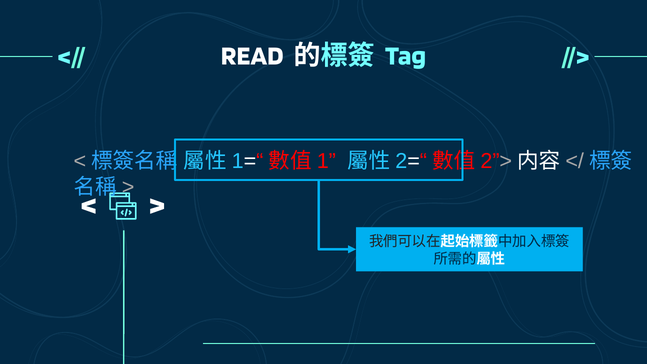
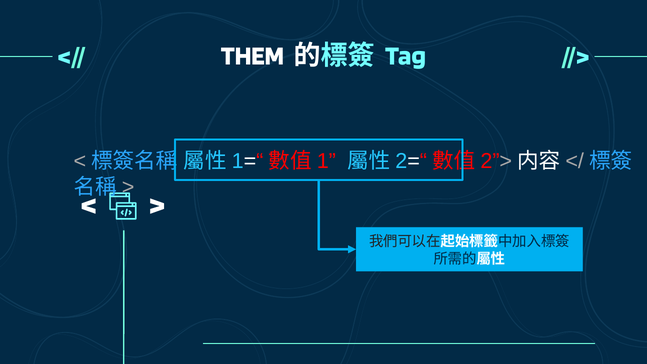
READ: READ -> THEM
